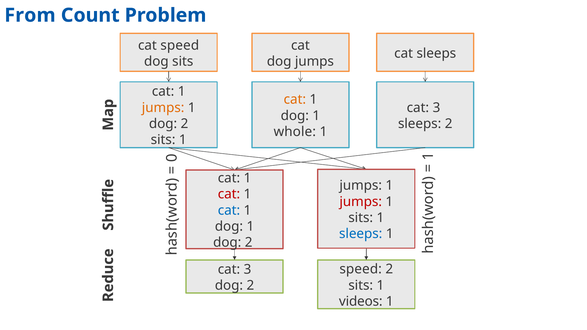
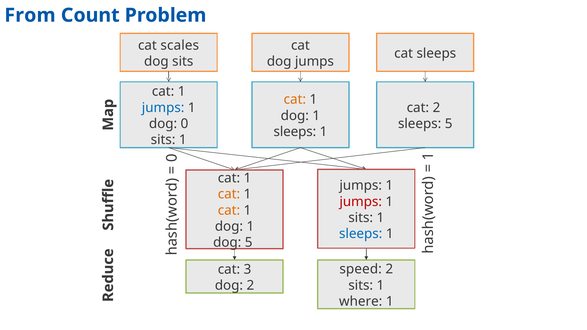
cat speed: speed -> scales
jumps at (163, 108) colour: orange -> blue
3 at (436, 108): 3 -> 2
2 at (185, 124): 2 -> 0
sleeps 2: 2 -> 5
whole at (295, 132): whole -> sleeps
cat at (229, 194) colour: red -> orange
cat at (229, 210) colour: blue -> orange
2 at (249, 243): 2 -> 5
videos: videos -> where
